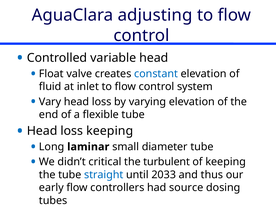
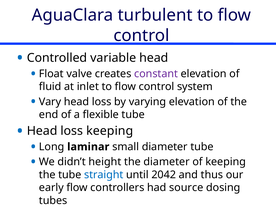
adjusting: adjusting -> turbulent
constant colour: blue -> purple
critical: critical -> height
the turbulent: turbulent -> diameter
2033: 2033 -> 2042
